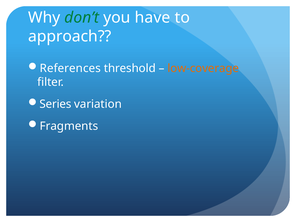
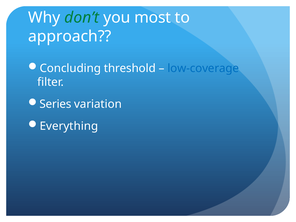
have: have -> most
References: References -> Concluding
low-coverage colour: orange -> blue
Fragments: Fragments -> Everything
